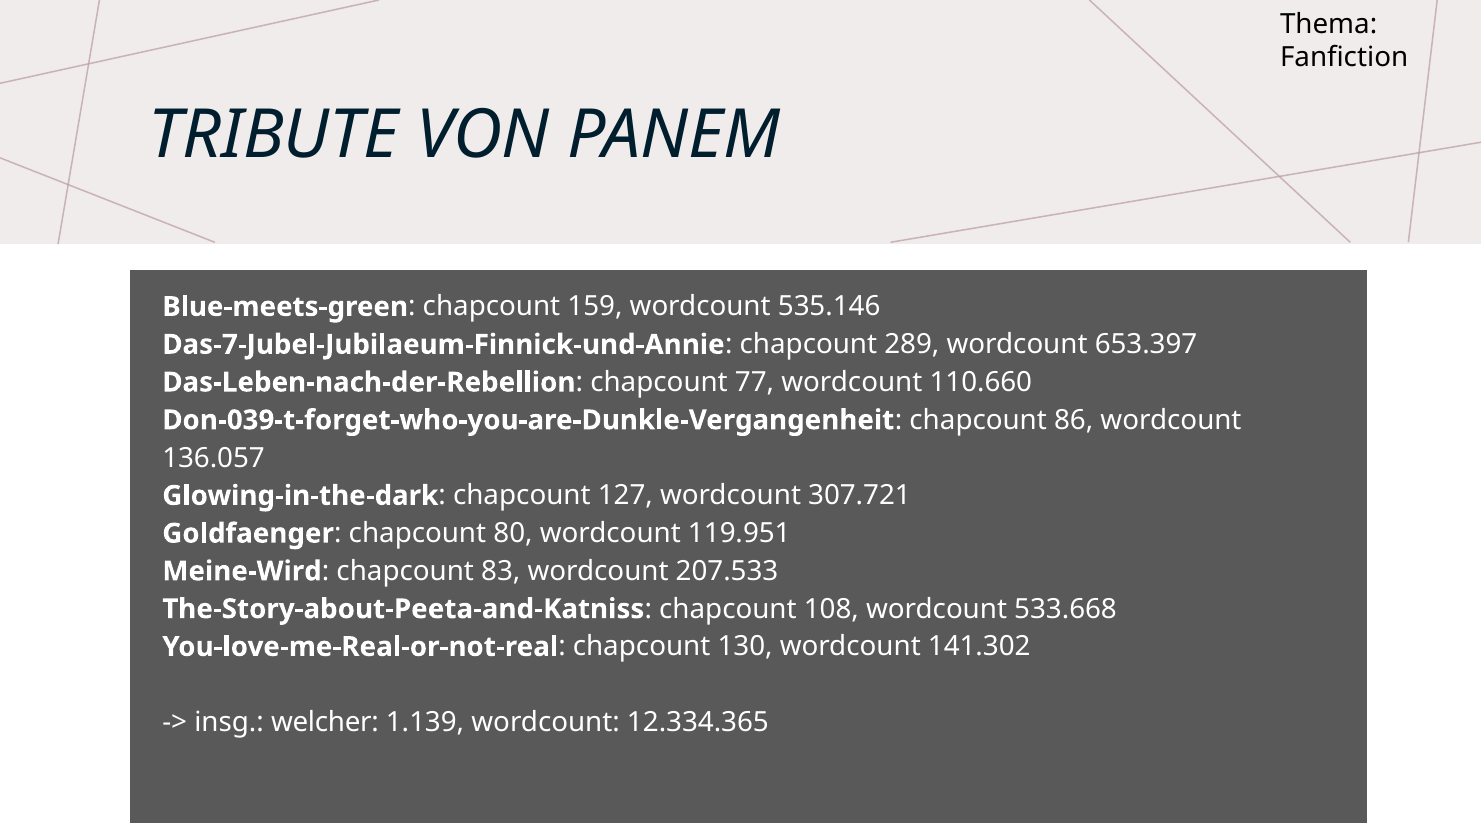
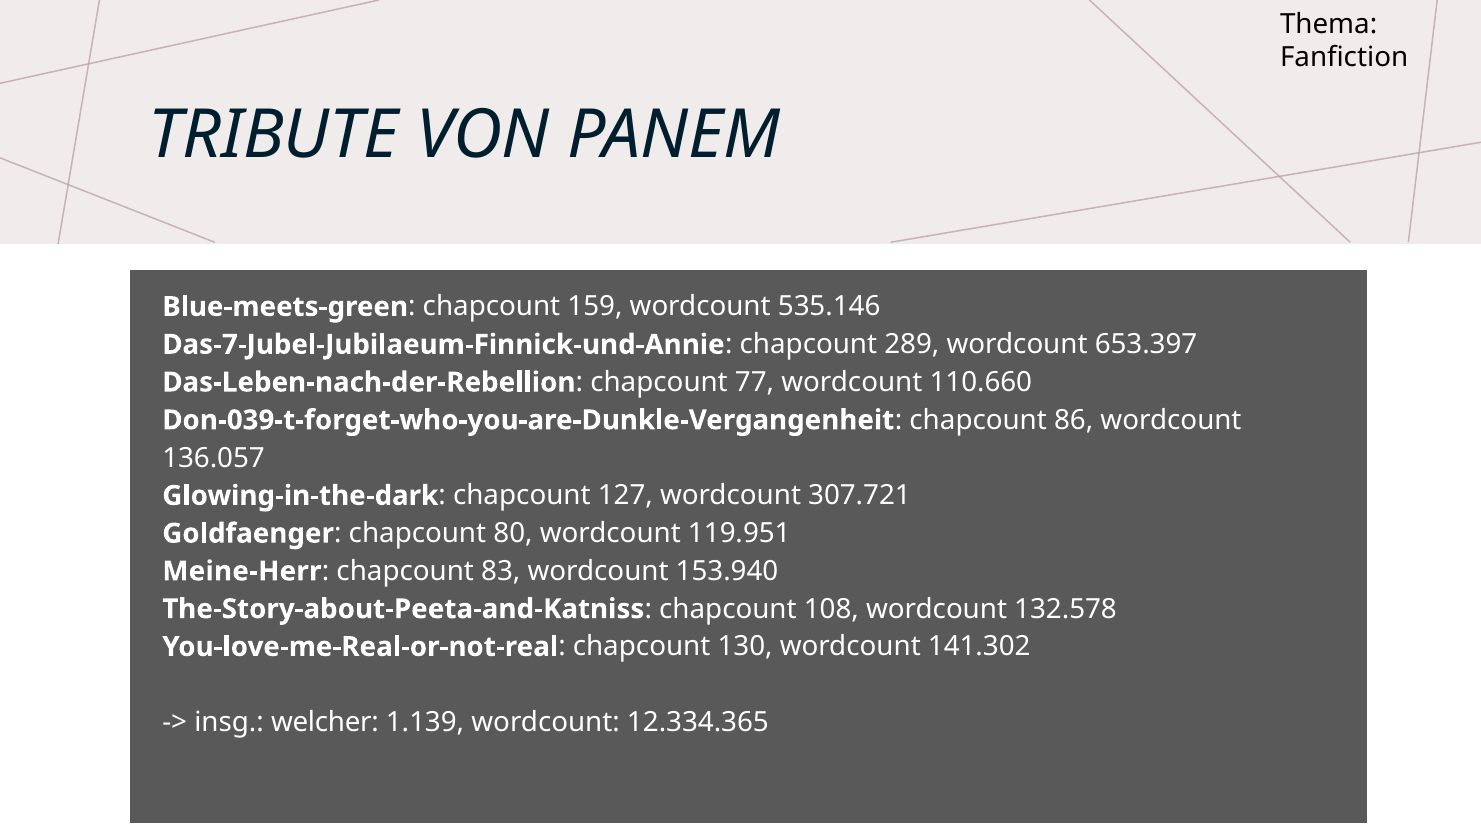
Meine-Wird: Meine-Wird -> Meine-Herr
207.533: 207.533 -> 153.940
533.668: 533.668 -> 132.578
